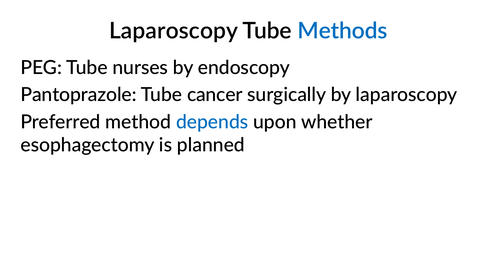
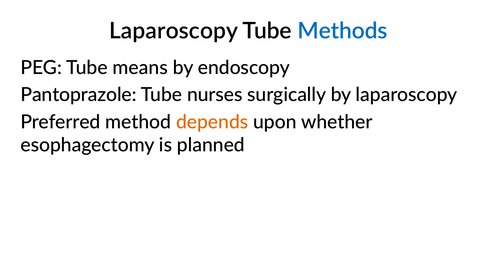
nurses: nurses -> means
cancer: cancer -> nurses
depends colour: blue -> orange
